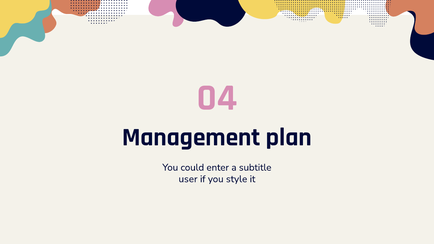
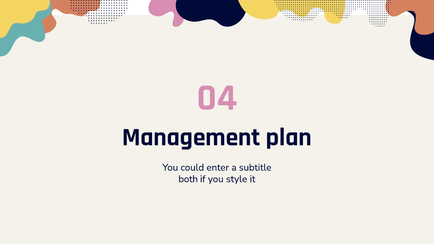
user: user -> both
